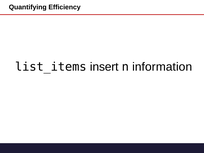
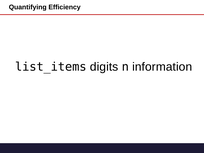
insert: insert -> digits
